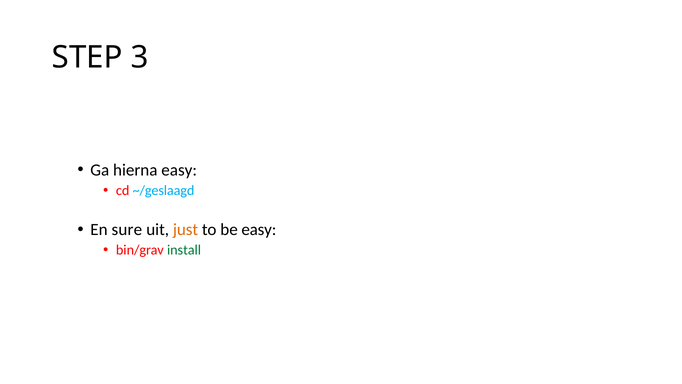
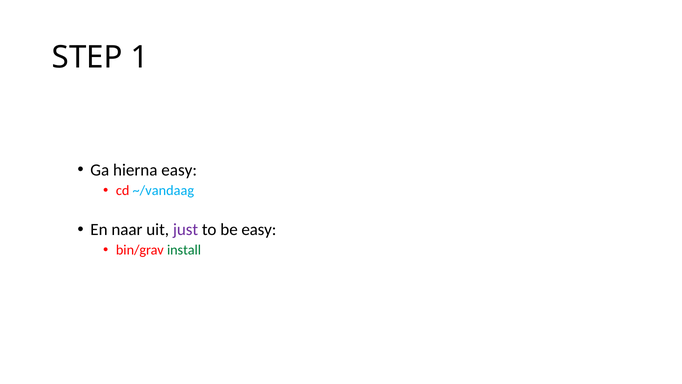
3: 3 -> 1
~/geslaagd: ~/geslaagd -> ~/vandaag
sure: sure -> naar
just colour: orange -> purple
